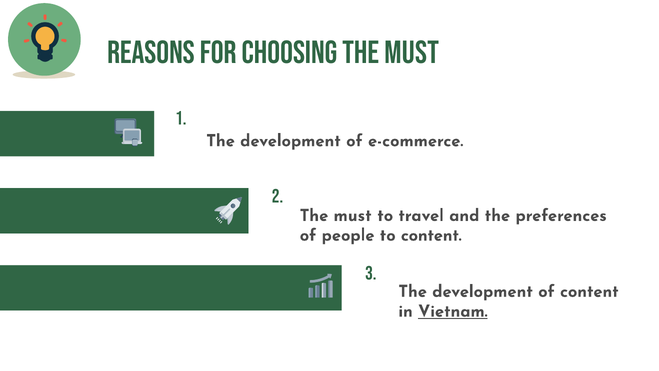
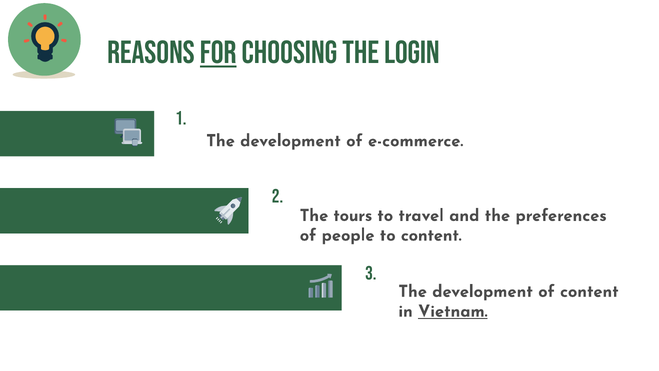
for underline: none -> present
choosing the must: must -> login
must at (353, 215): must -> tours
